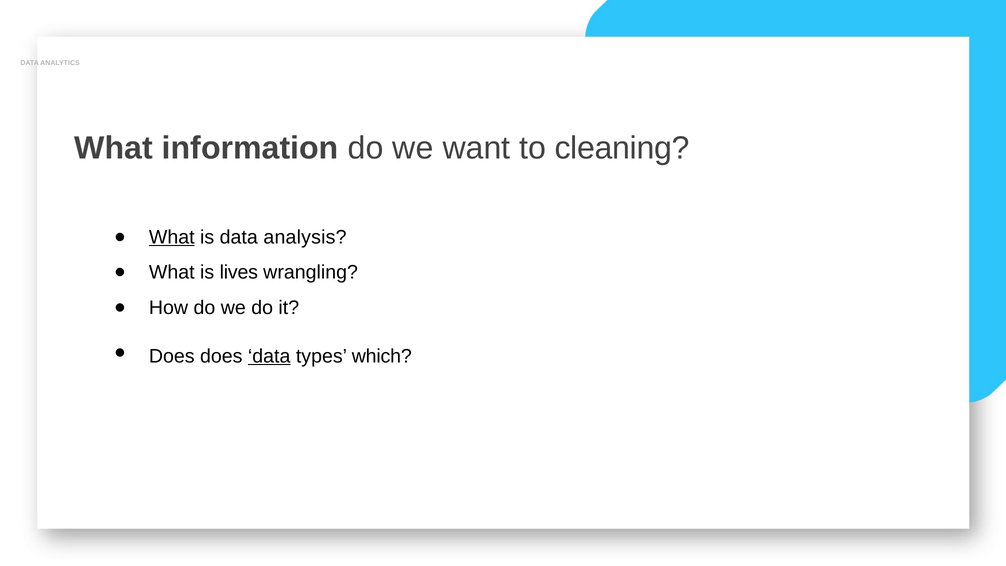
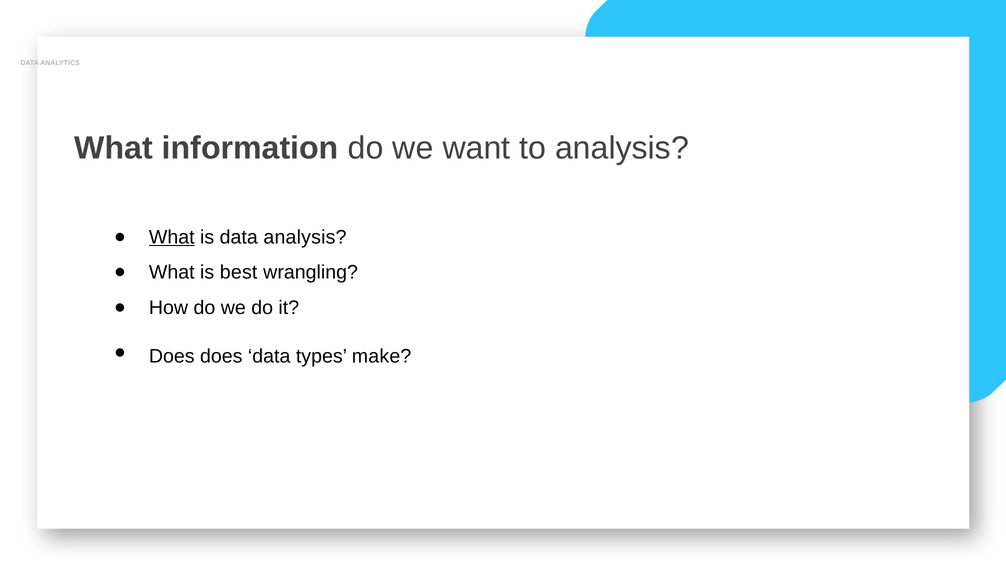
to cleaning: cleaning -> analysis
lives: lives -> best
data at (269, 356) underline: present -> none
which: which -> make
